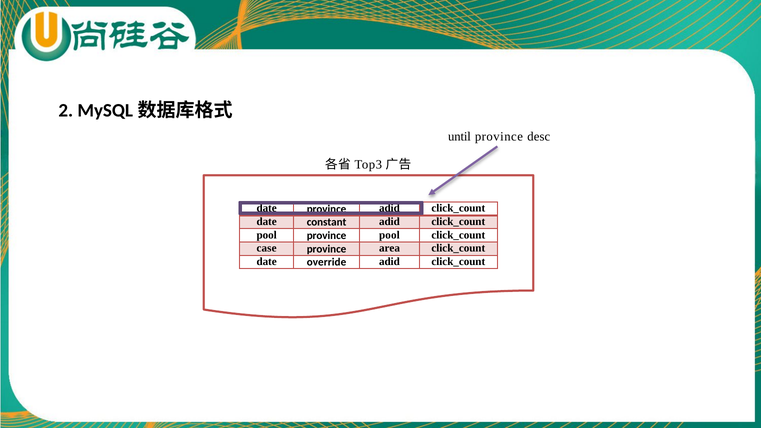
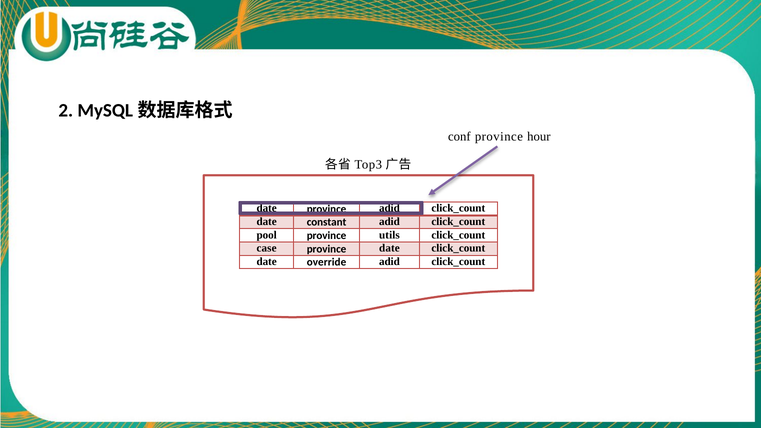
until: until -> conf
desc: desc -> hour
province pool: pool -> utils
province area: area -> date
